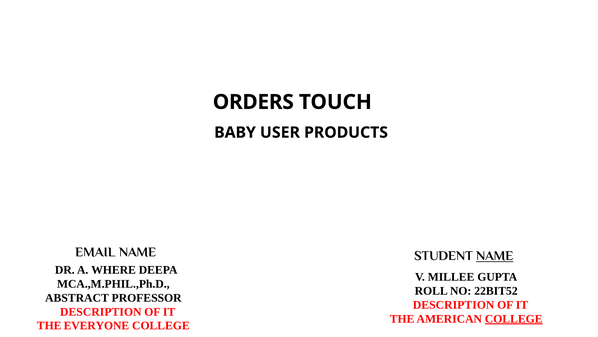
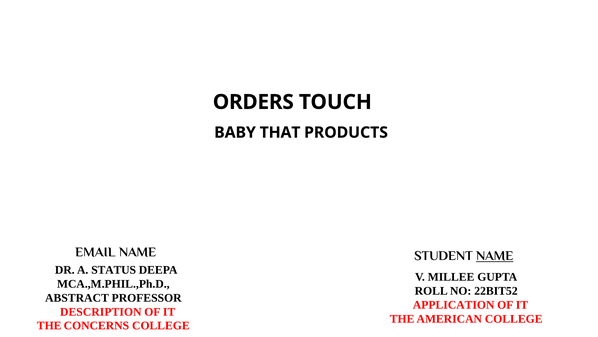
USER: USER -> THAT
WHERE: WHERE -> STATUS
DESCRIPTION at (454, 304): DESCRIPTION -> APPLICATION
COLLEGE at (514, 318) underline: present -> none
EVERYONE: EVERYONE -> CONCERNS
